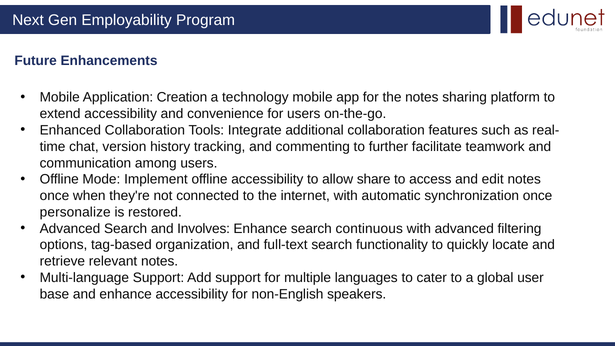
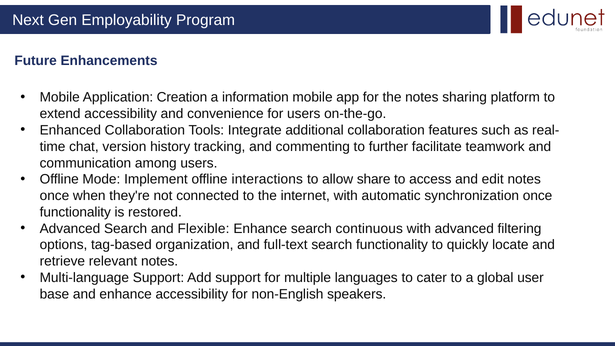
technology: technology -> information
offline accessibility: accessibility -> interactions
personalize at (75, 212): personalize -> functionality
Involves: Involves -> Flexible
